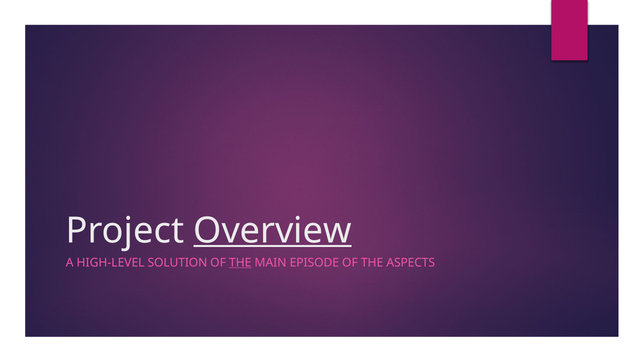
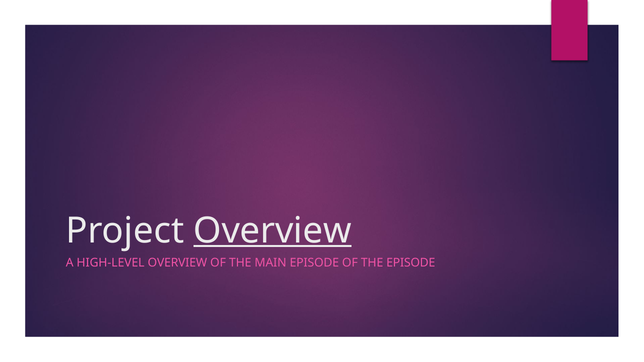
HIGH-LEVEL SOLUTION: SOLUTION -> OVERVIEW
THE at (240, 263) underline: present -> none
THE ASPECTS: ASPECTS -> EPISODE
